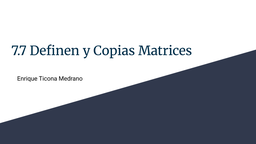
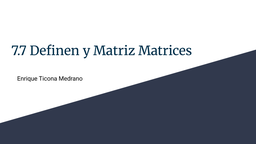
Copias: Copias -> Matriz
